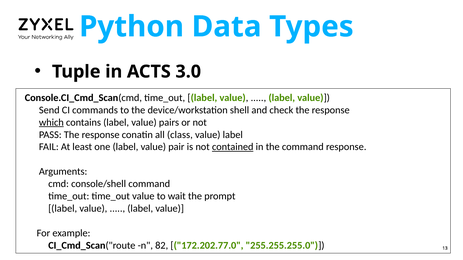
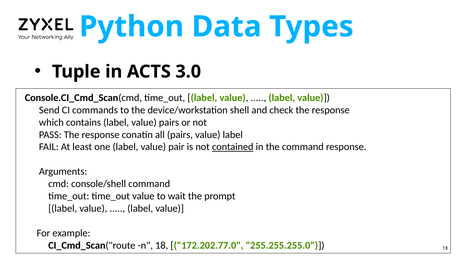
which underline: present -> none
all class: class -> pairs
82: 82 -> 18
